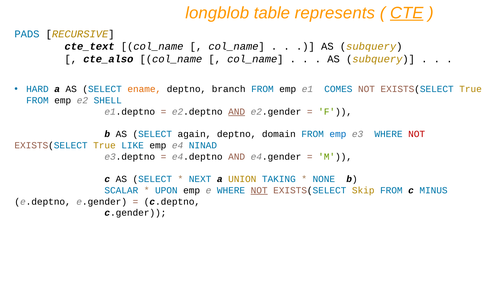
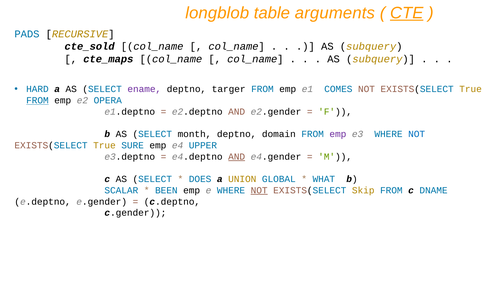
represents: represents -> arguments
cte_text: cte_text -> cte_sold
cte_also: cte_also -> cte_maps
ename colour: orange -> purple
branch: branch -> targer
FROM at (37, 101) underline: none -> present
SHELL: SHELL -> OPERA
AND at (237, 112) underline: present -> none
again: again -> month
emp at (338, 134) colour: blue -> purple
NOT at (417, 134) colour: red -> blue
LIKE: LIKE -> SURE
NINAD: NINAD -> UPPER
AND at (237, 157) underline: none -> present
NEXT: NEXT -> DOES
TAKING: TAKING -> GLOBAL
NONE: NONE -> WHAT
UPON: UPON -> BEEN
MINUS: MINUS -> DNAME
